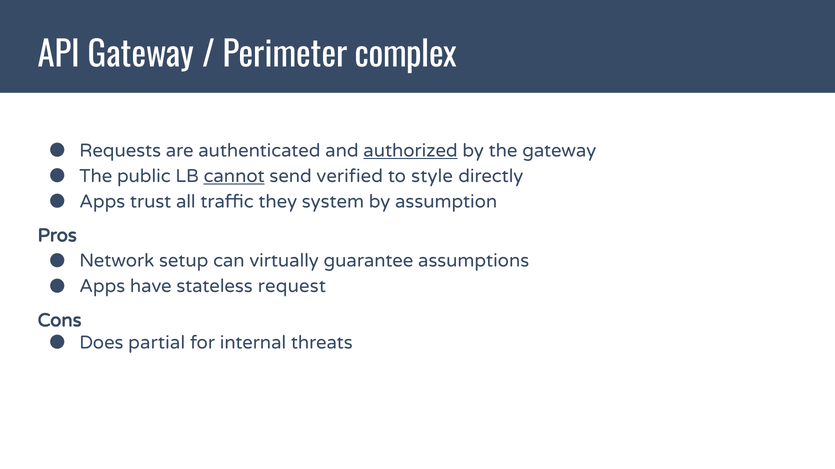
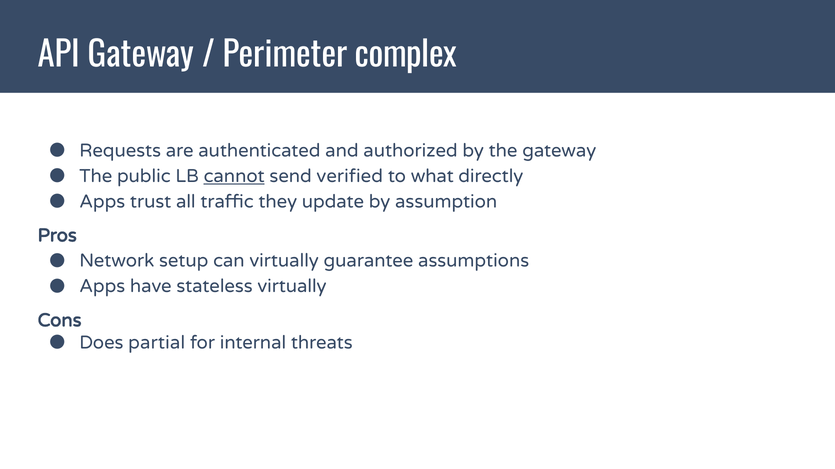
authorized underline: present -> none
style: style -> what
system: system -> update
stateless request: request -> virtually
